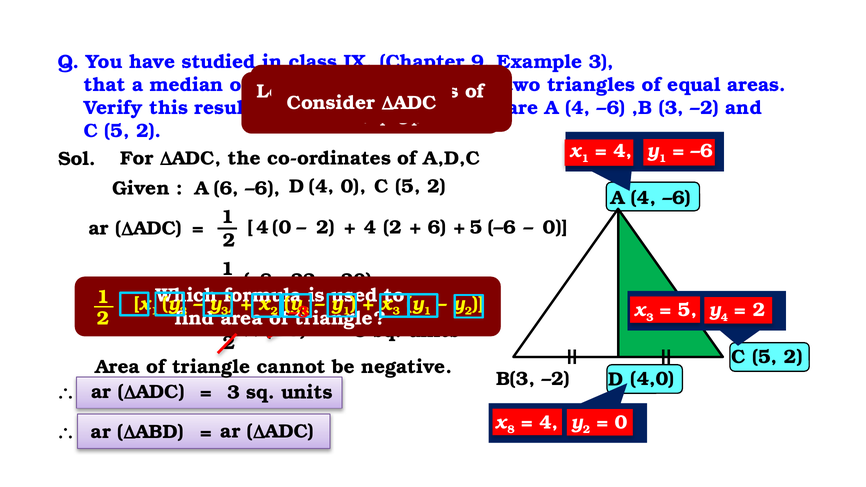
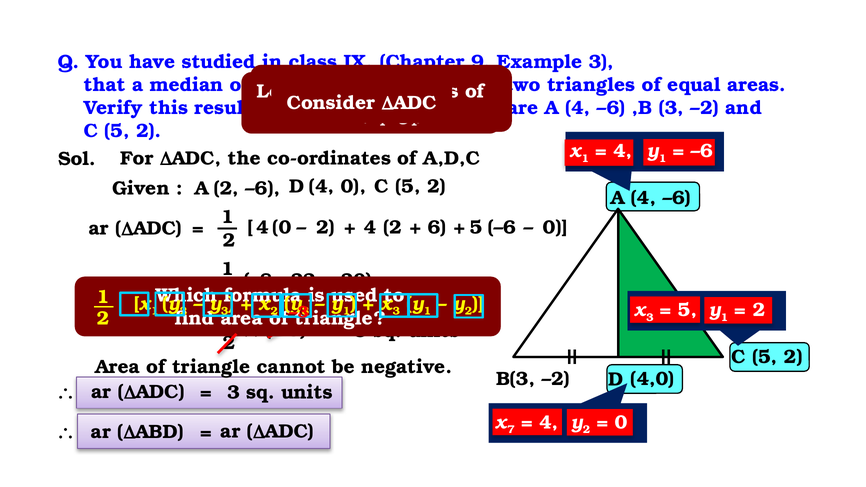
A 6: 6 -> 2
4 at (724, 318): 4 -> 1
8: 8 -> 7
